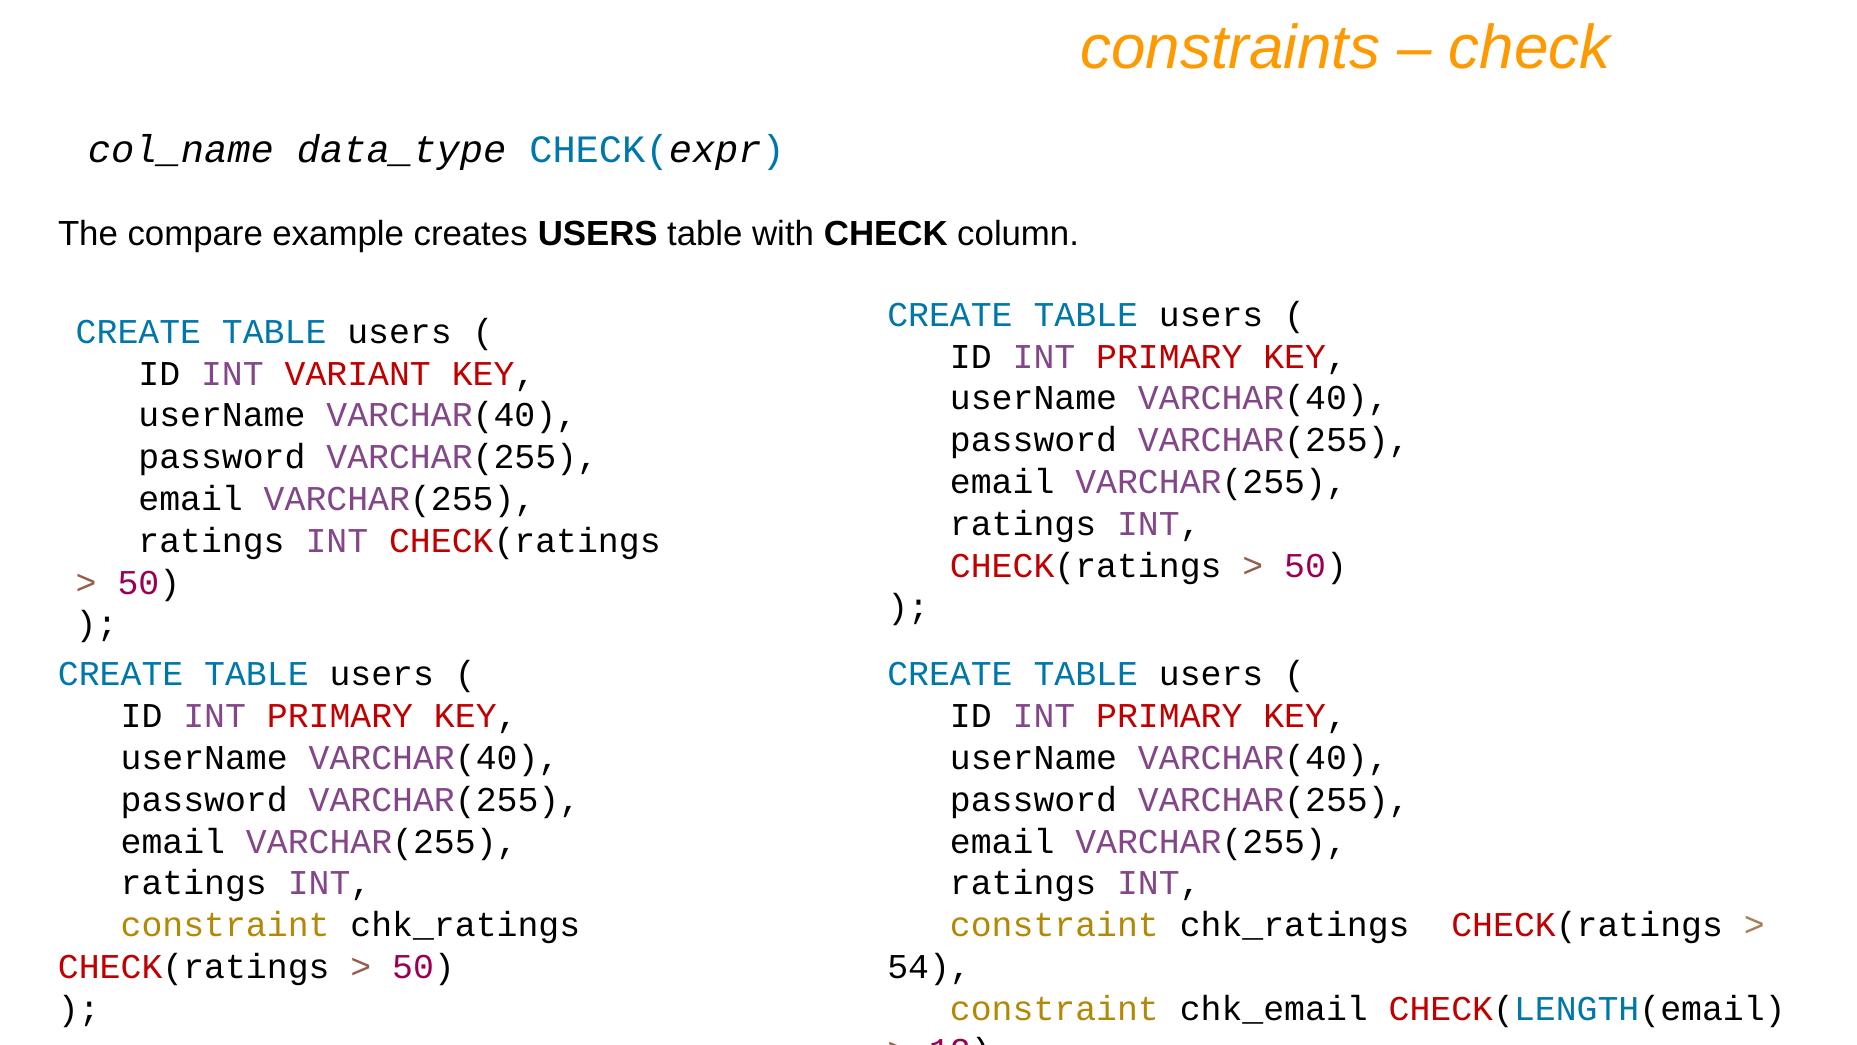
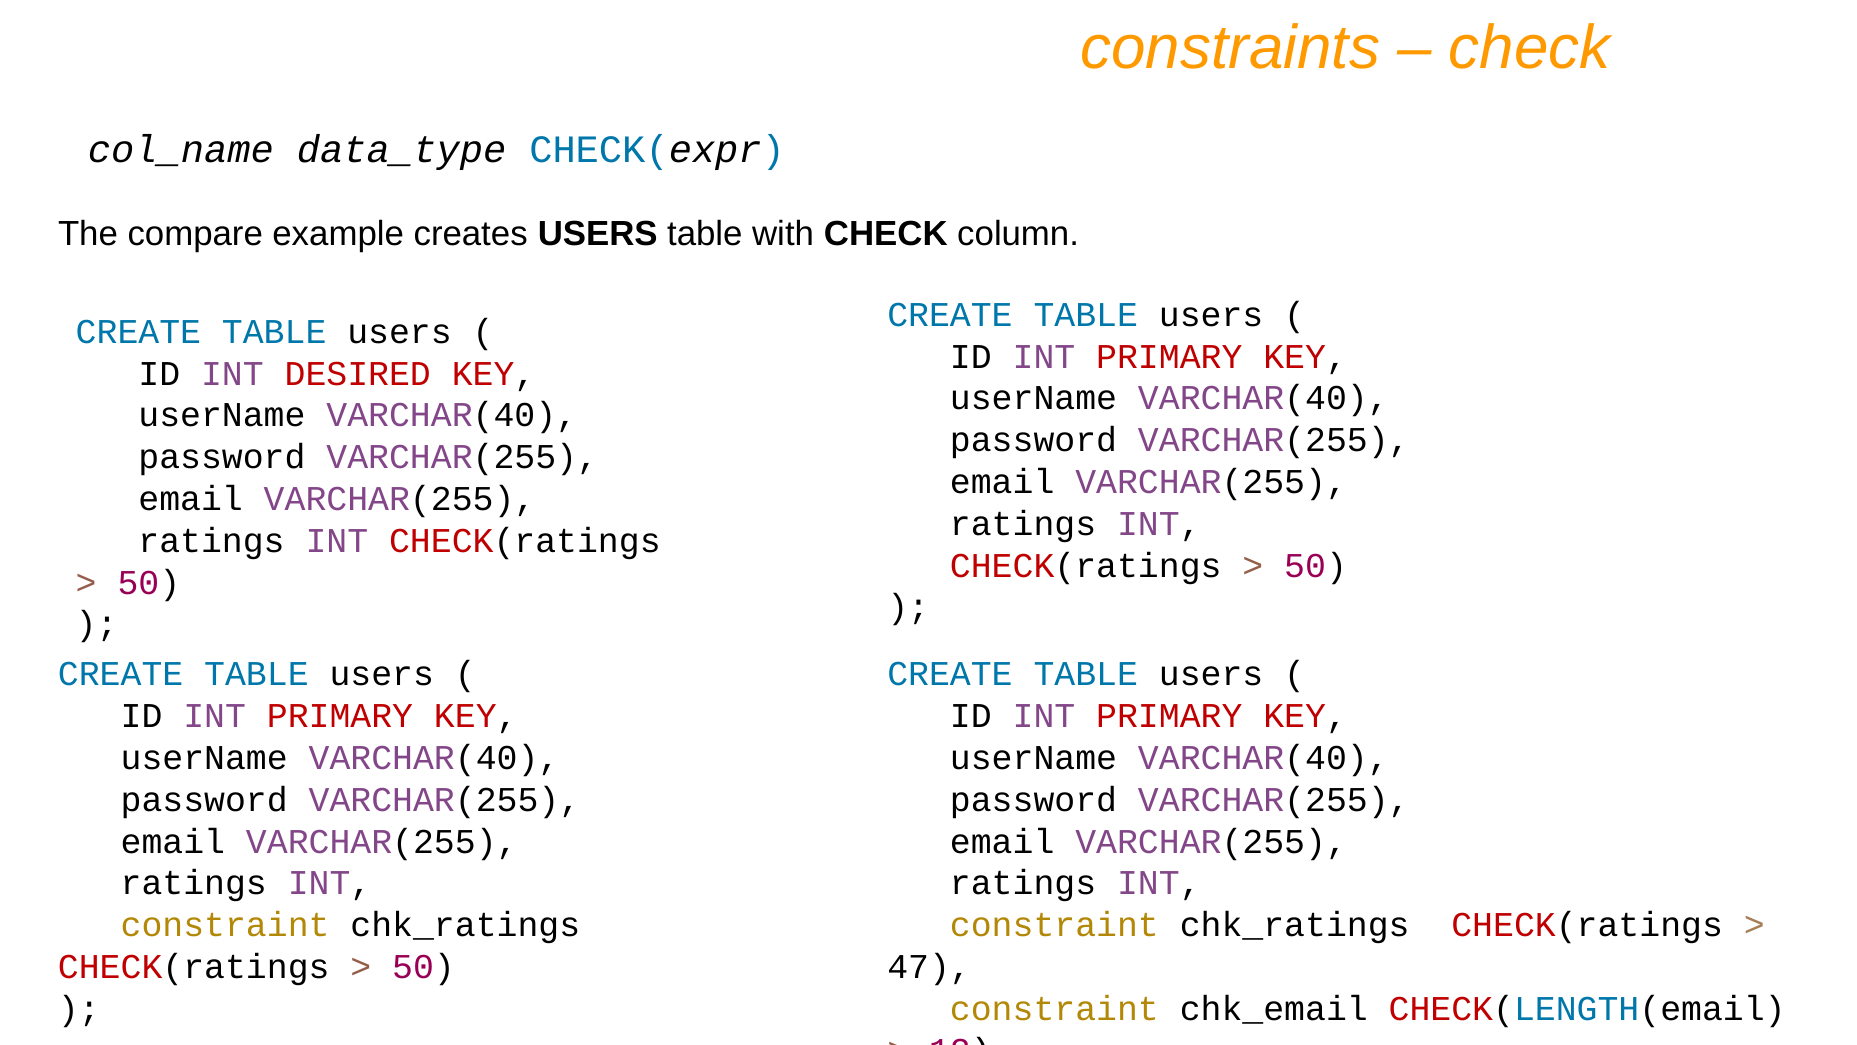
VARIANT: VARIANT -> DESIRED
54: 54 -> 47
